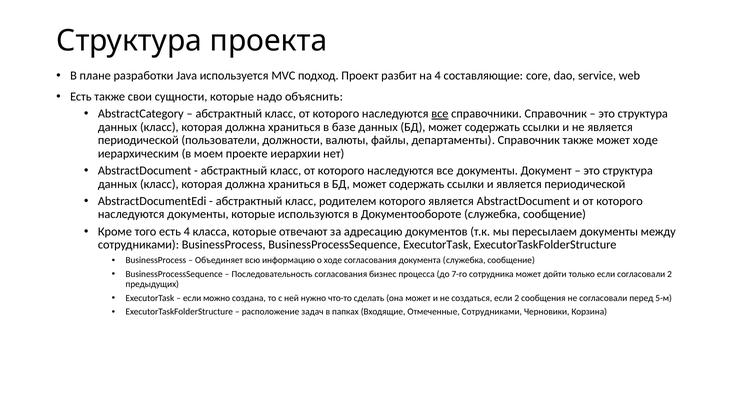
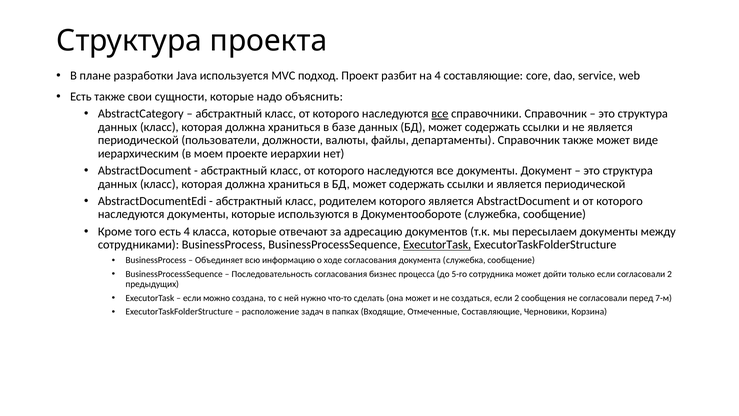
может ходе: ходе -> виде
ExecutorTask at (437, 245) underline: none -> present
7-го: 7-го -> 5-го
5-м: 5-м -> 7-м
Отмеченные Сотрудниками: Сотрудниками -> Составляющие
